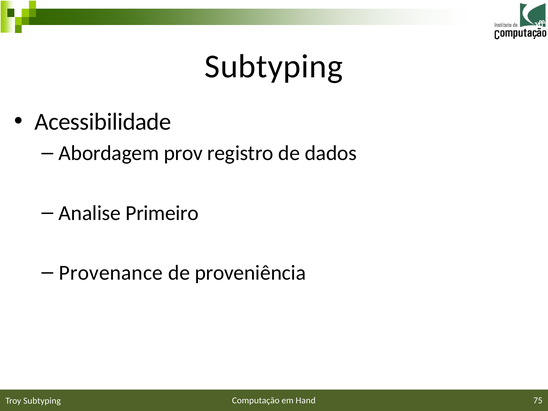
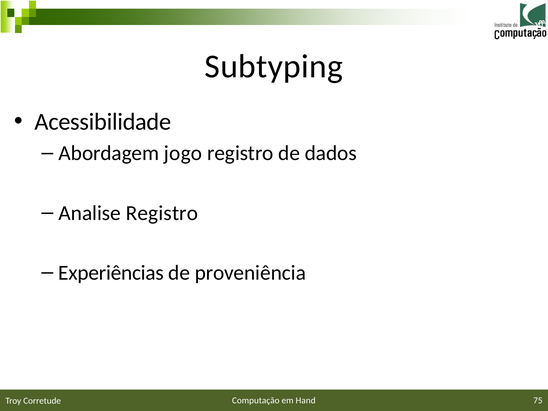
prov: prov -> jogo
Analise Primeiro: Primeiro -> Registro
Provenance: Provenance -> Experiências
Troy Subtyping: Subtyping -> Corretude
